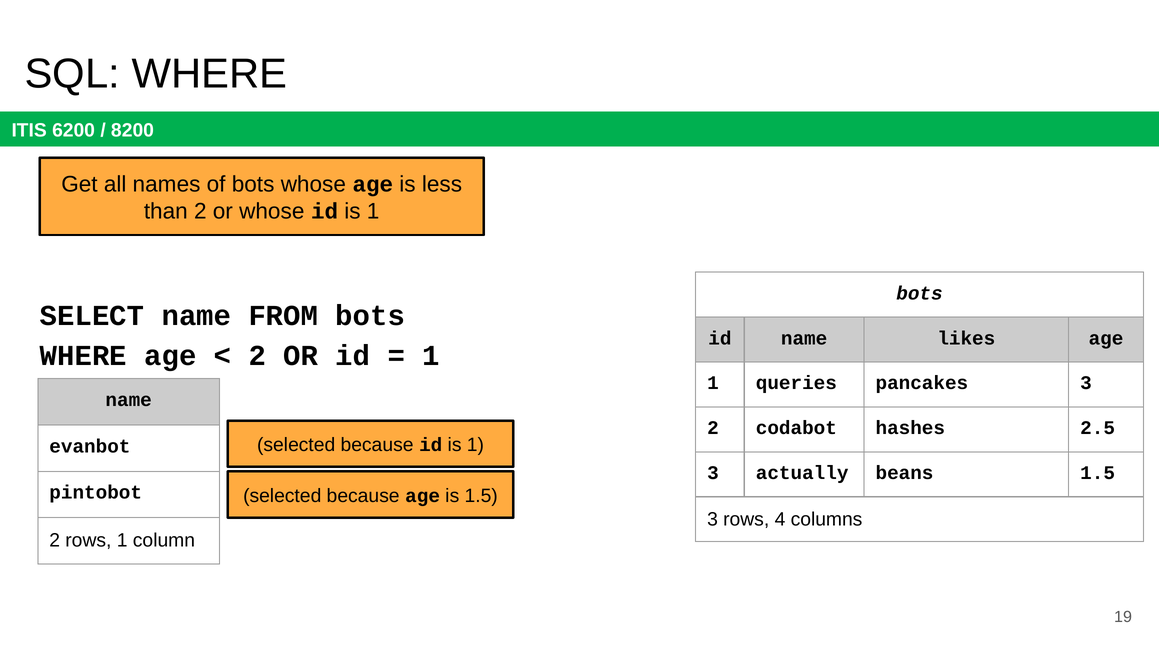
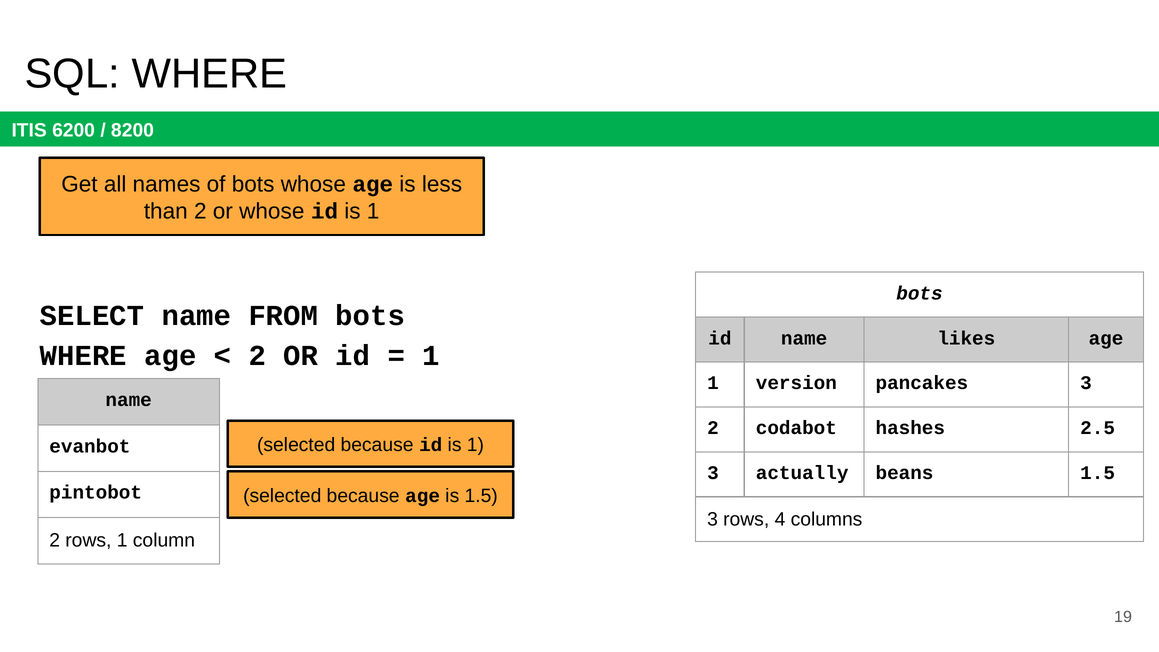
queries: queries -> version
